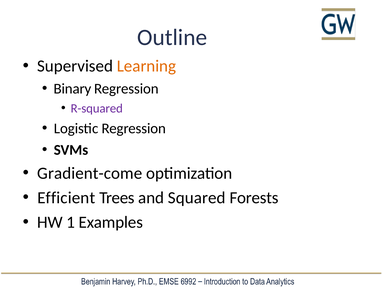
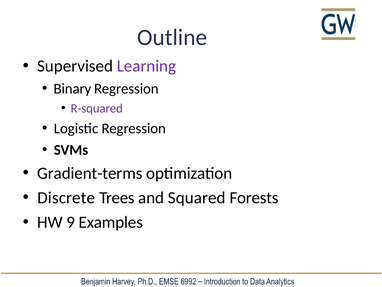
Learning colour: orange -> purple
Gradient-come: Gradient-come -> Gradient-terms
Efficient: Efficient -> Discrete
1: 1 -> 9
